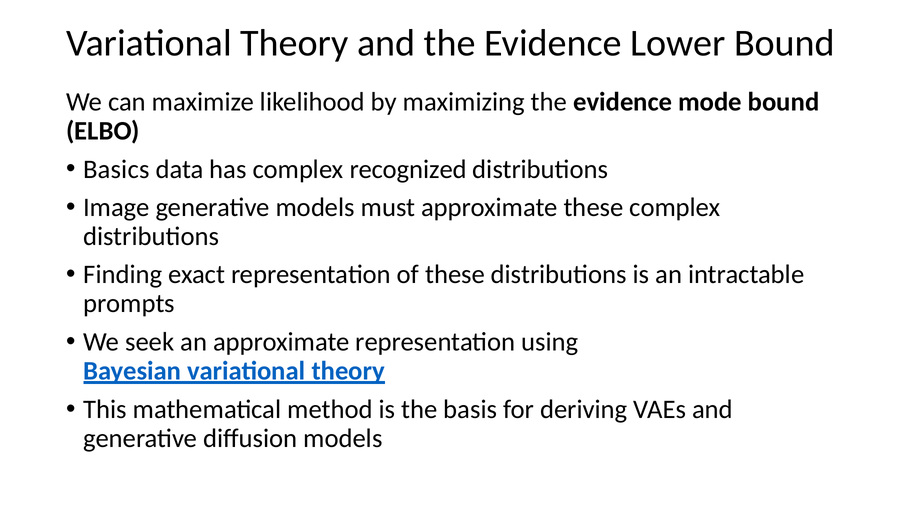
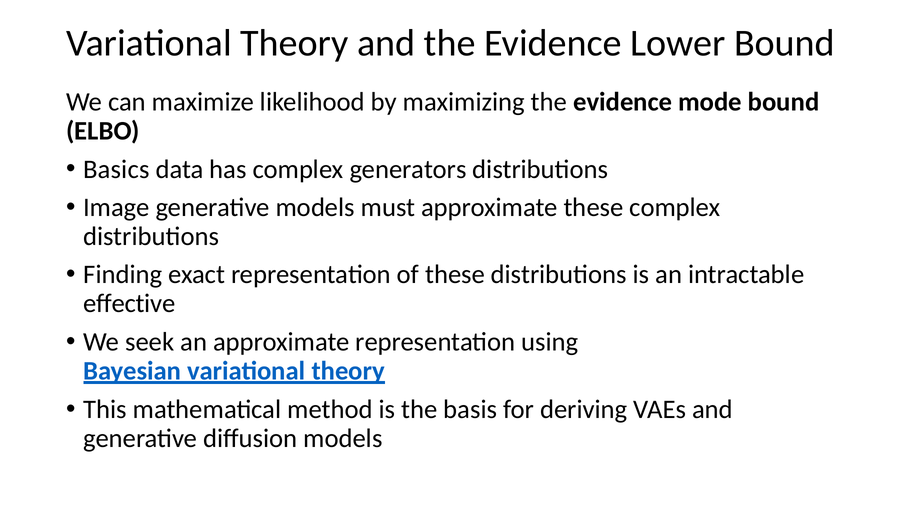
recognized: recognized -> generators
prompts: prompts -> effective
